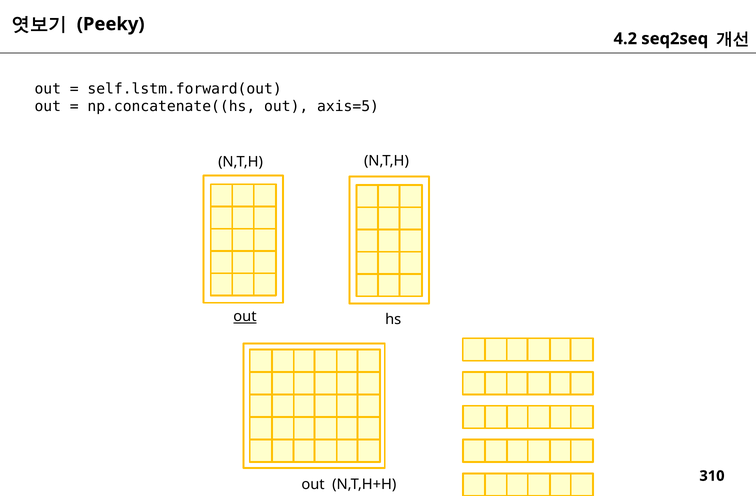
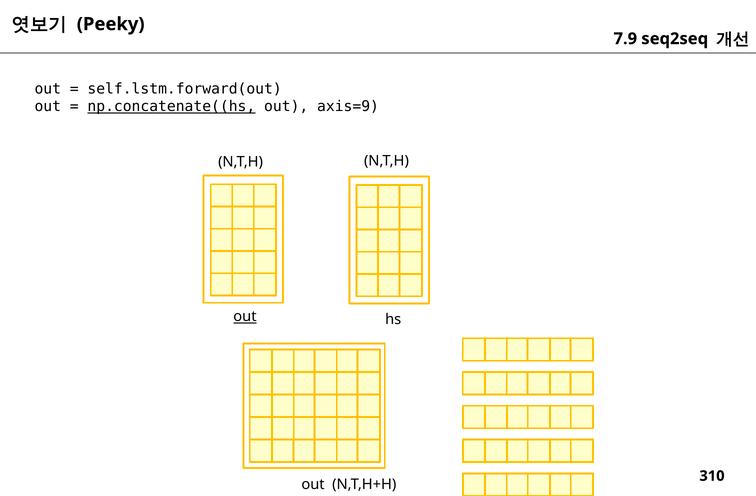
4.2: 4.2 -> 7.9
np.concatenate((hs underline: none -> present
axis=5: axis=5 -> axis=9
